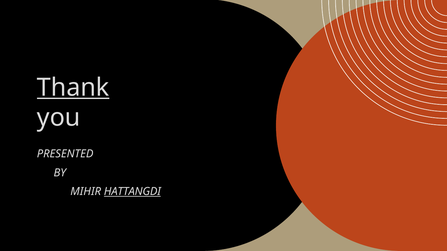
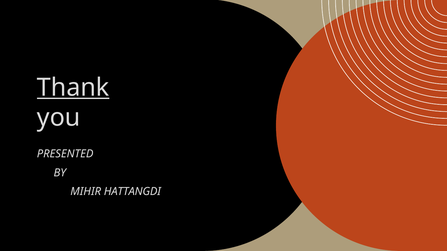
HATTANGDI underline: present -> none
